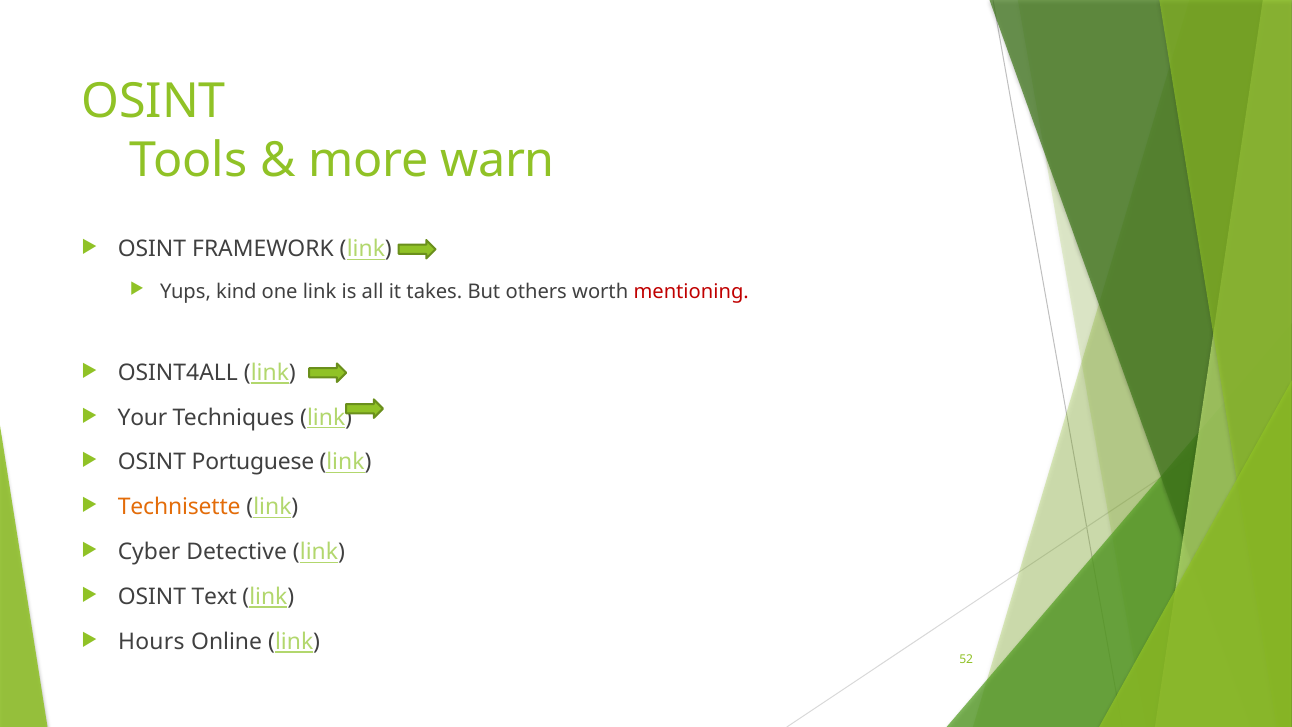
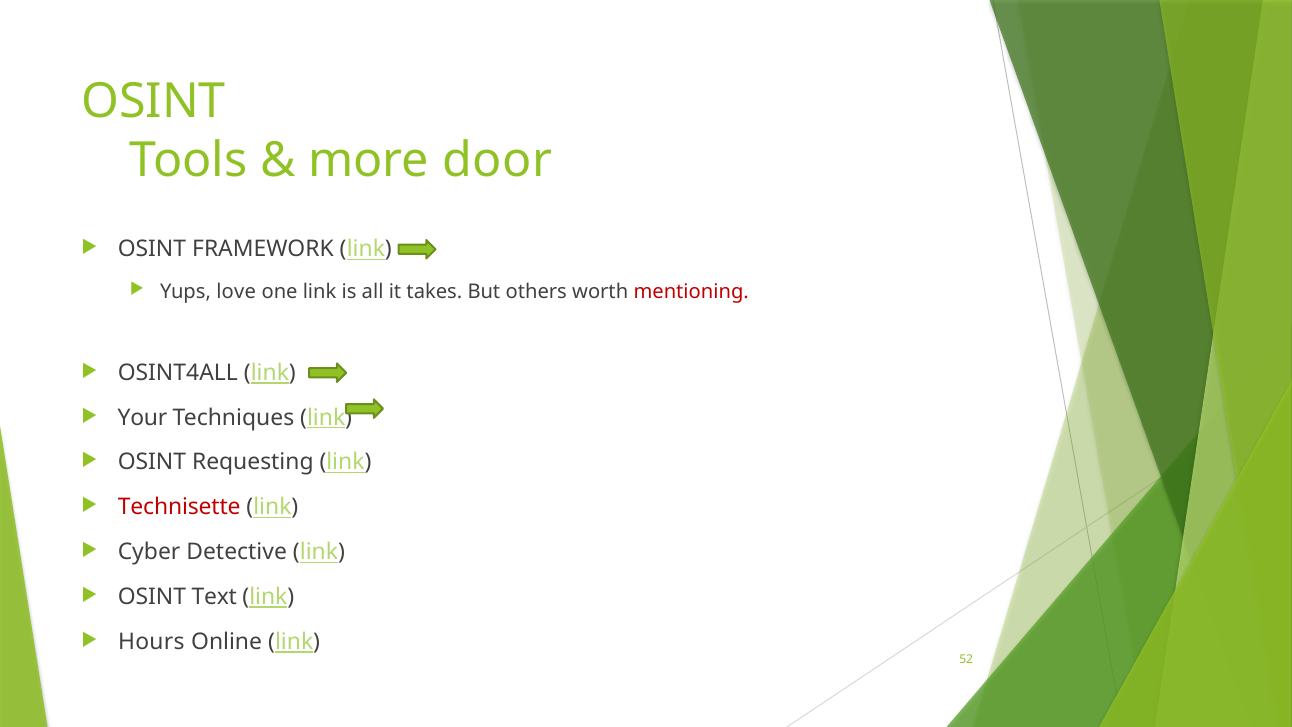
warn: warn -> door
kind: kind -> love
Portuguese: Portuguese -> Requesting
Technisette colour: orange -> red
